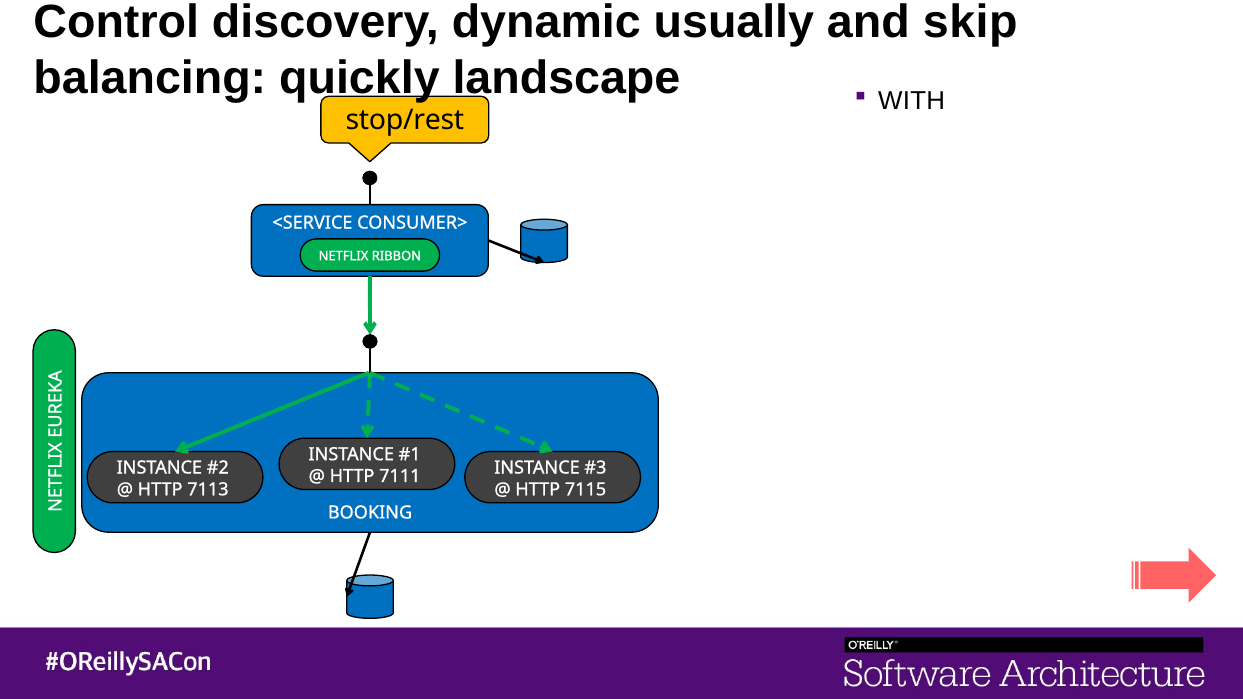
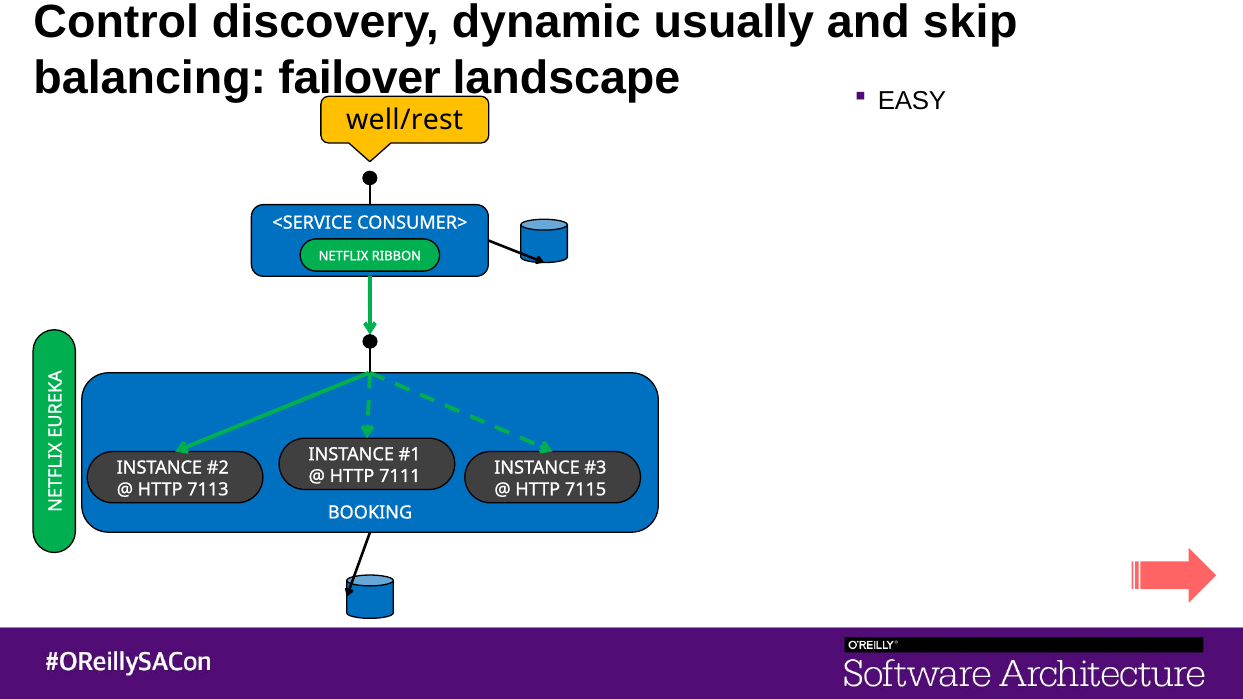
quickly: quickly -> failover
WITH: WITH -> EASY
stop/rest: stop/rest -> well/rest
